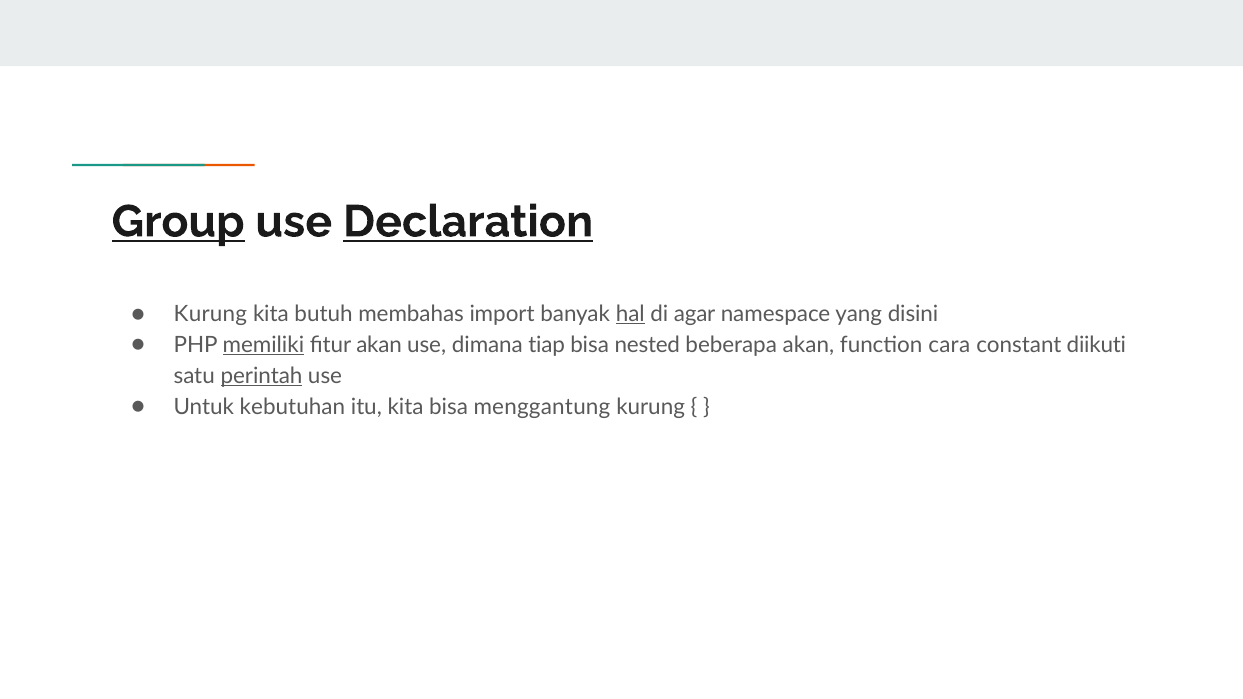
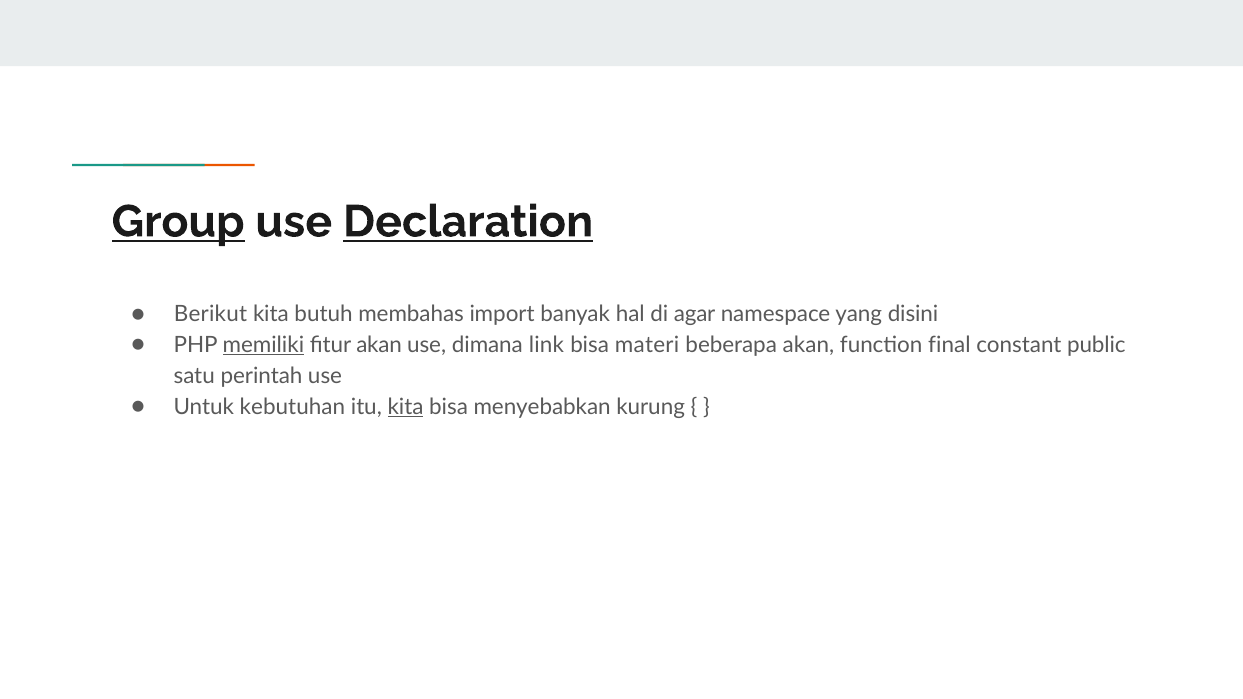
Kurung at (210, 314): Kurung -> Berikut
hal underline: present -> none
tiap: tiap -> link
nested: nested -> materi
cara: cara -> final
diikuti: diikuti -> public
perintah underline: present -> none
kita at (406, 407) underline: none -> present
menggantung: menggantung -> menyebabkan
